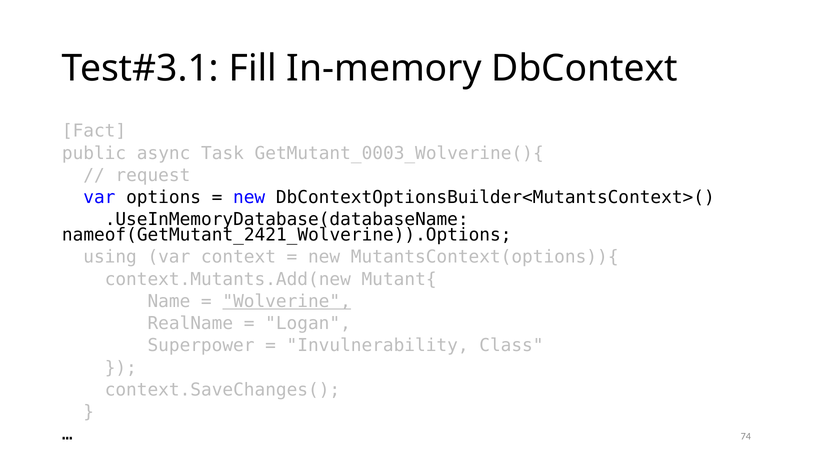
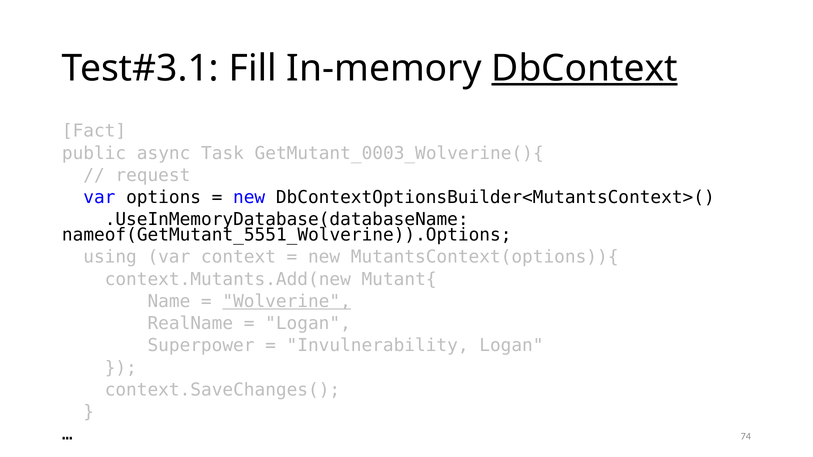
DbContext underline: none -> present
nameof(GetMutant_2421_Wolverine)).Options: nameof(GetMutant_2421_Wolverine)).Options -> nameof(GetMutant_5551_Wolverine)).Options
Invulnerability Class: Class -> Logan
